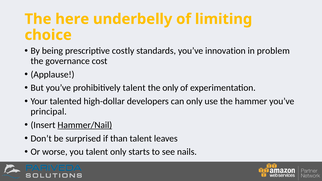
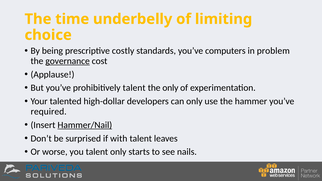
here: here -> time
innovation: innovation -> computers
governance underline: none -> present
principal: principal -> required
than: than -> with
